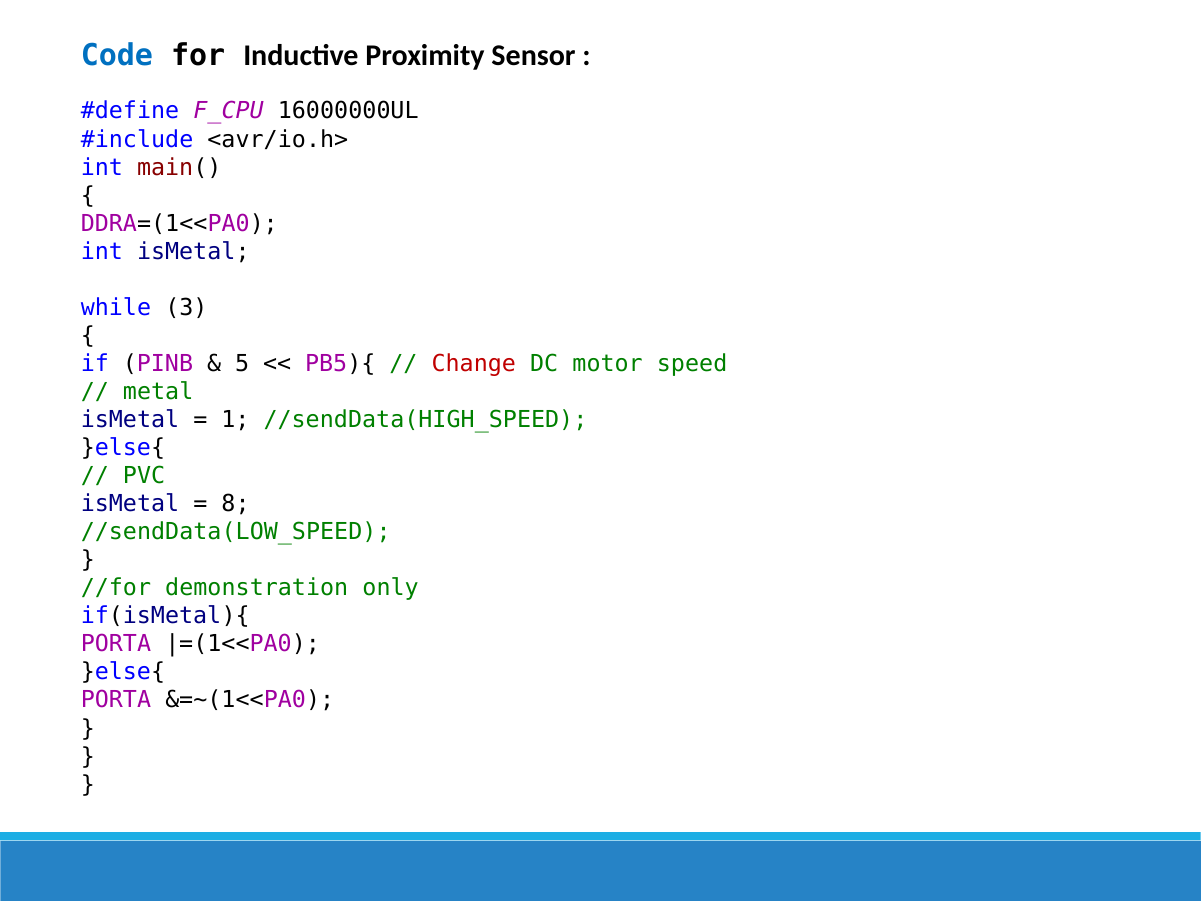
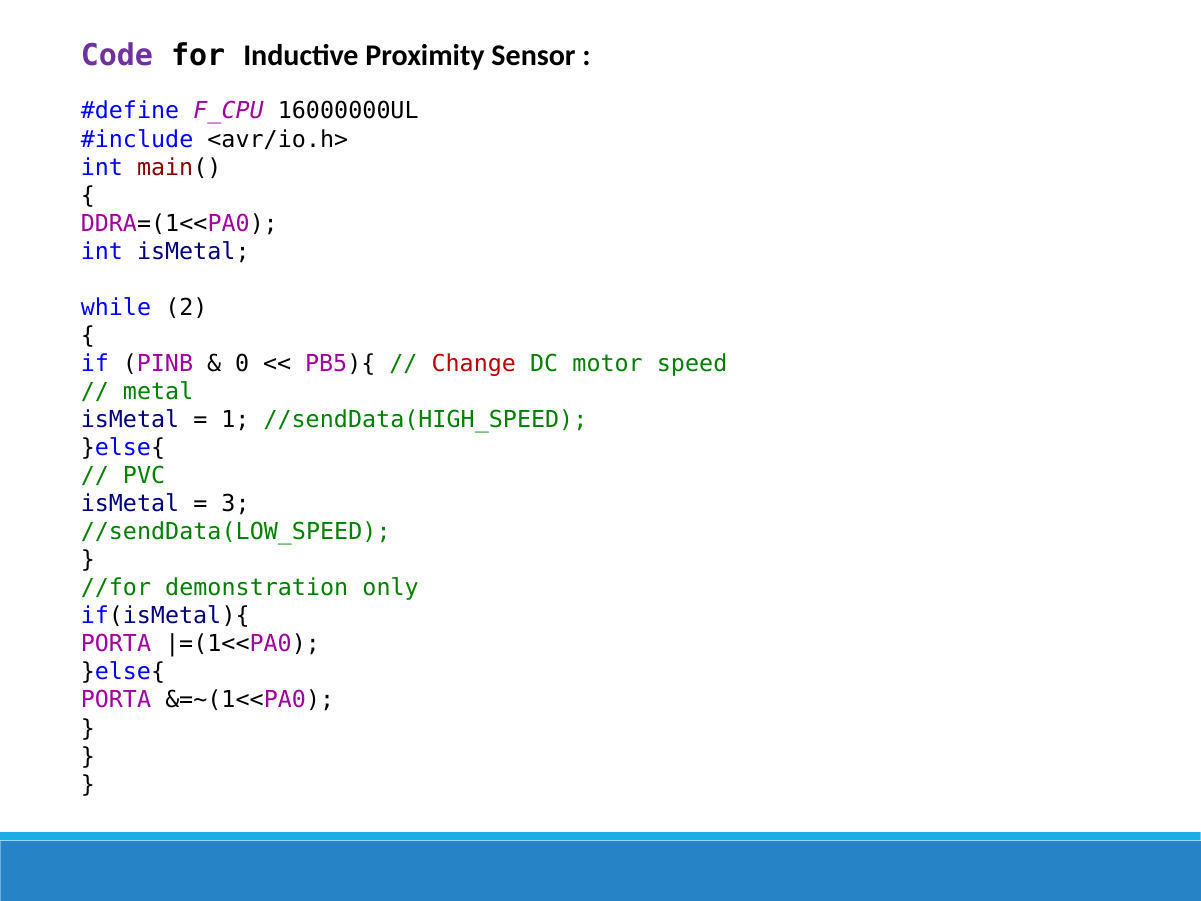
Code colour: blue -> purple
3: 3 -> 2
5: 5 -> 0
8: 8 -> 3
